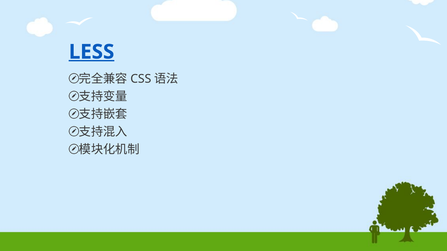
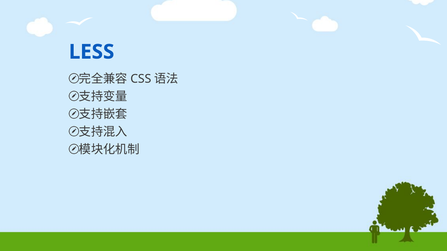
LESS underline: present -> none
